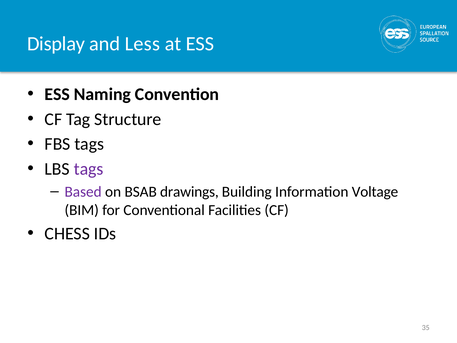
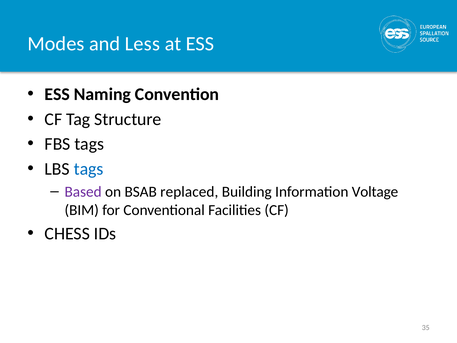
Display: Display -> Modes
tags at (89, 169) colour: purple -> blue
drawings: drawings -> replaced
